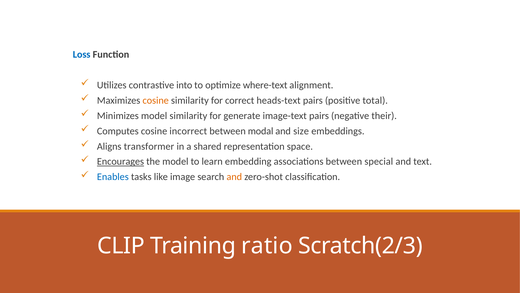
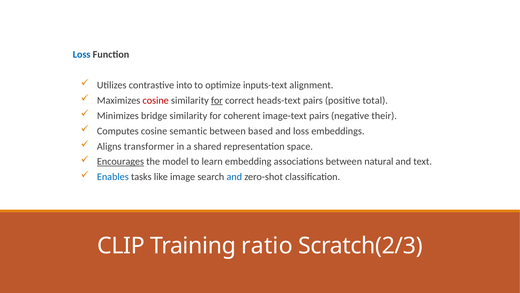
where-text: where-text -> inputs-text
cosine at (156, 100) colour: orange -> red
for at (217, 100) underline: none -> present
Minimizes model: model -> bridge
generate: generate -> coherent
incorrect: incorrect -> semantic
modal: modal -> based
and size: size -> loss
special: special -> natural
and at (234, 177) colour: orange -> blue
